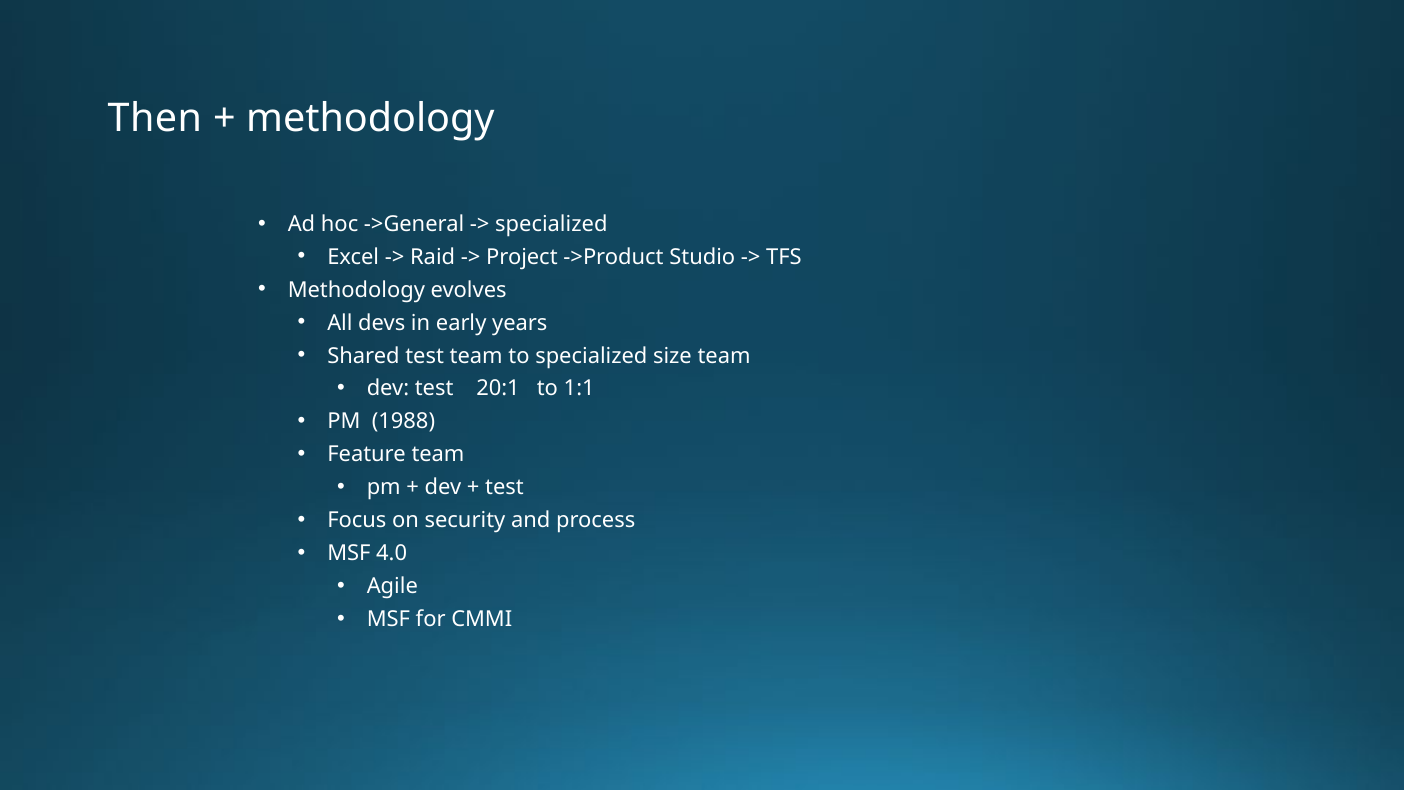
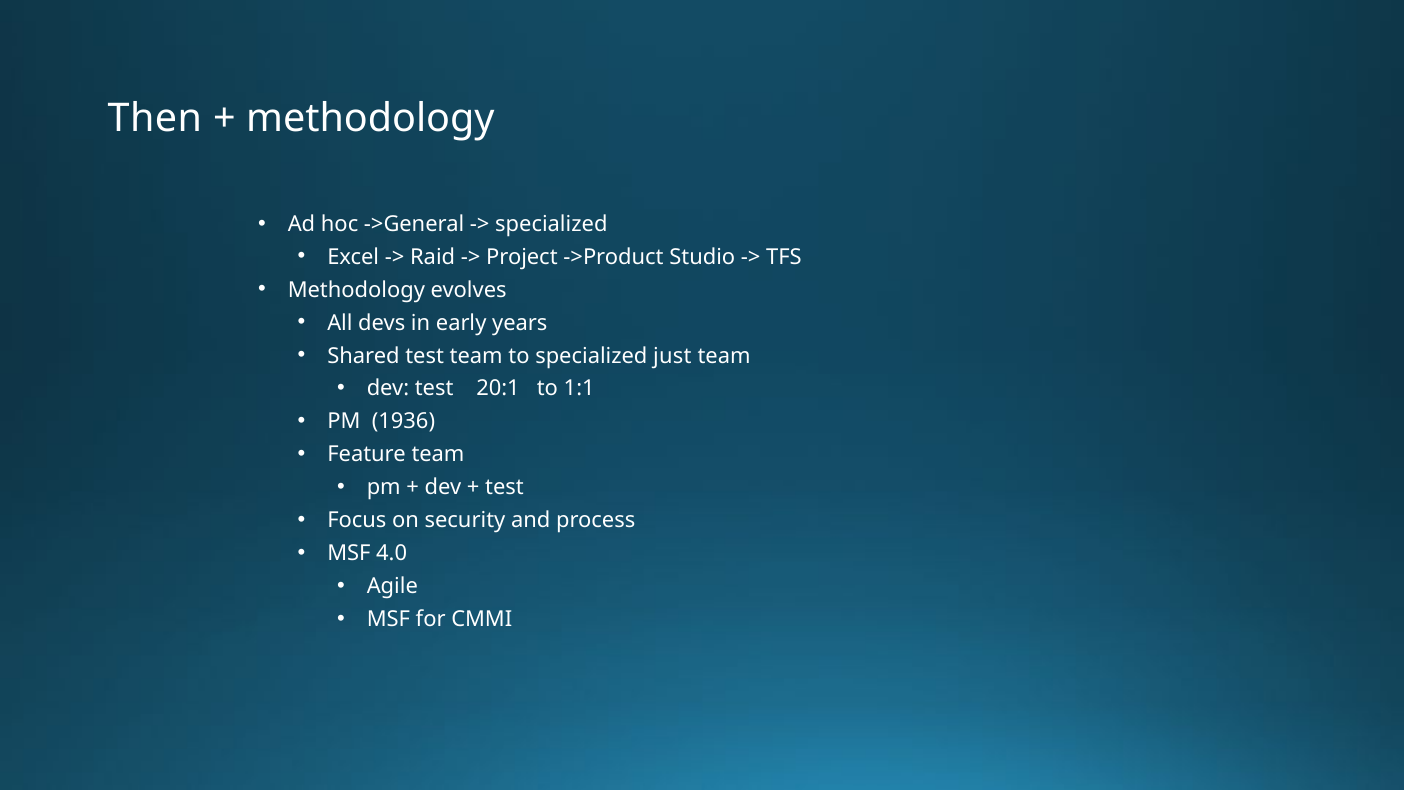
size: size -> just
1988: 1988 -> 1936
